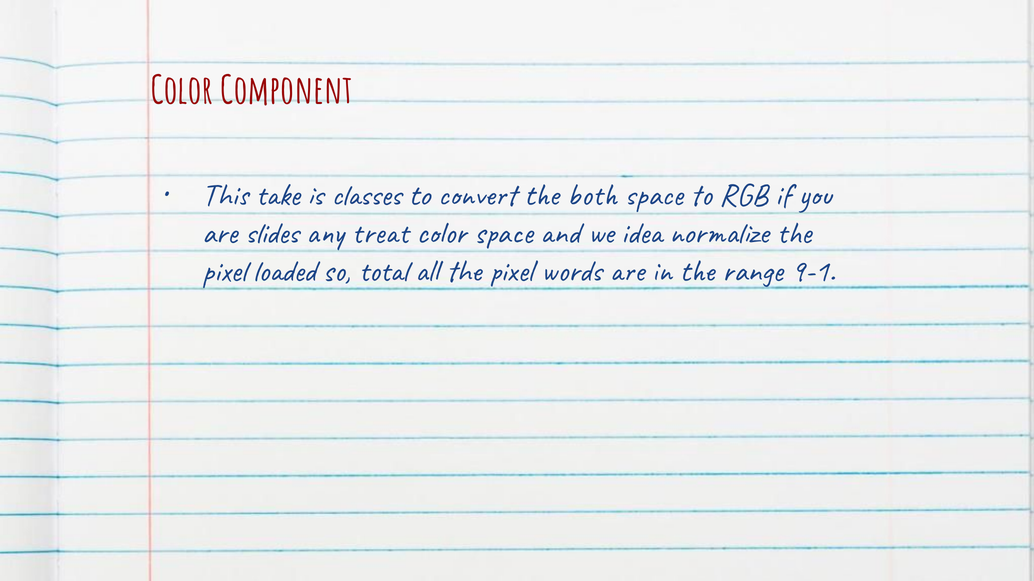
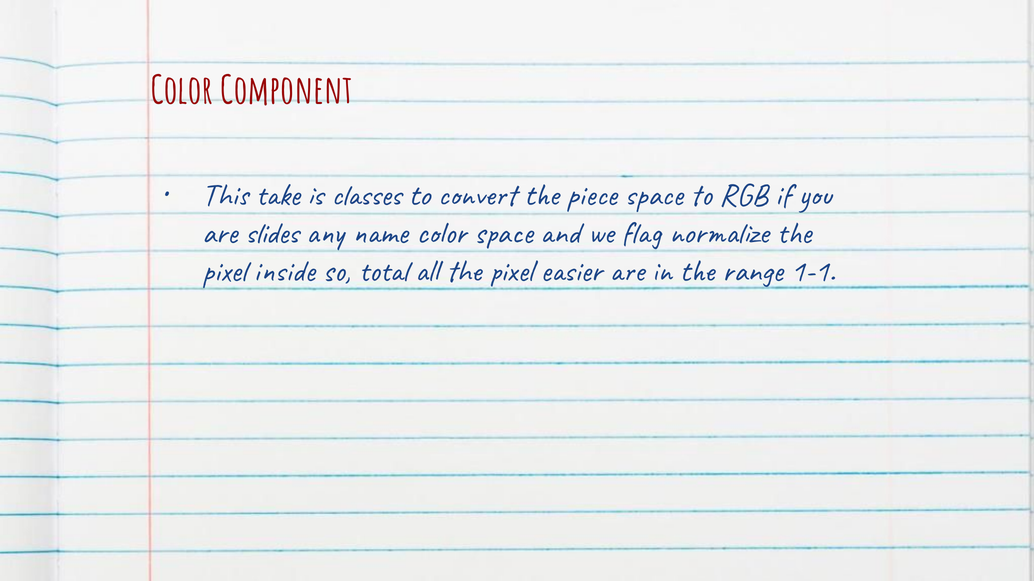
both: both -> piece
treat: treat -> name
idea: idea -> flag
loaded: loaded -> inside
words: words -> easier
9-1: 9-1 -> 1-1
